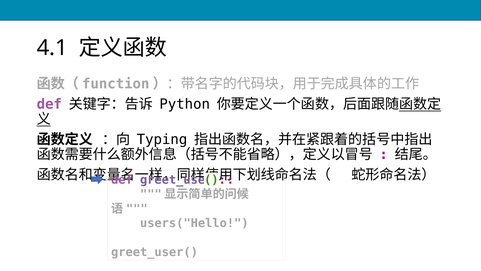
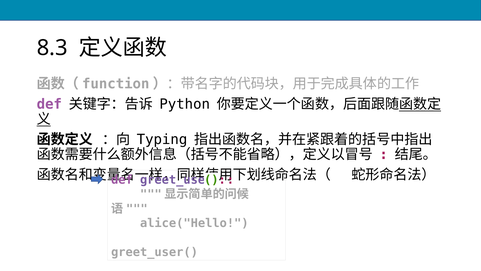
4.1: 4.1 -> 8.3
users("Hello: users("Hello -> alice("Hello
